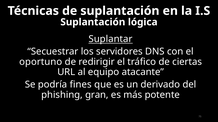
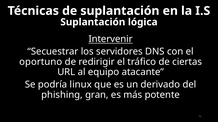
Suplantar: Suplantar -> Intervenir
fines: fines -> linux
